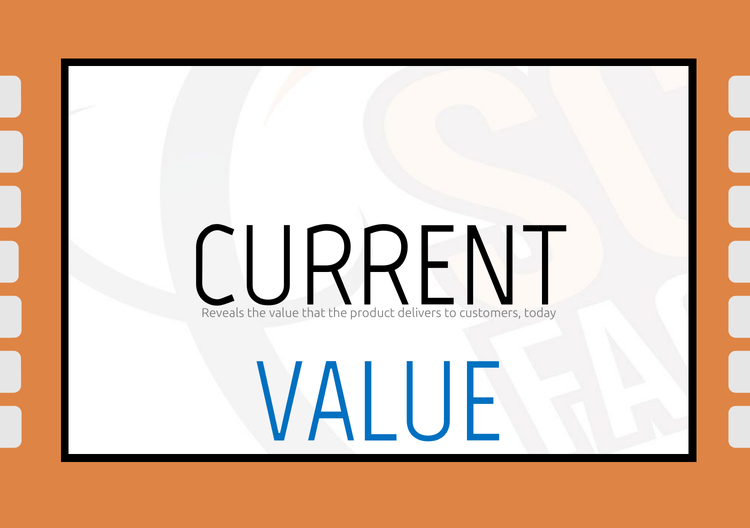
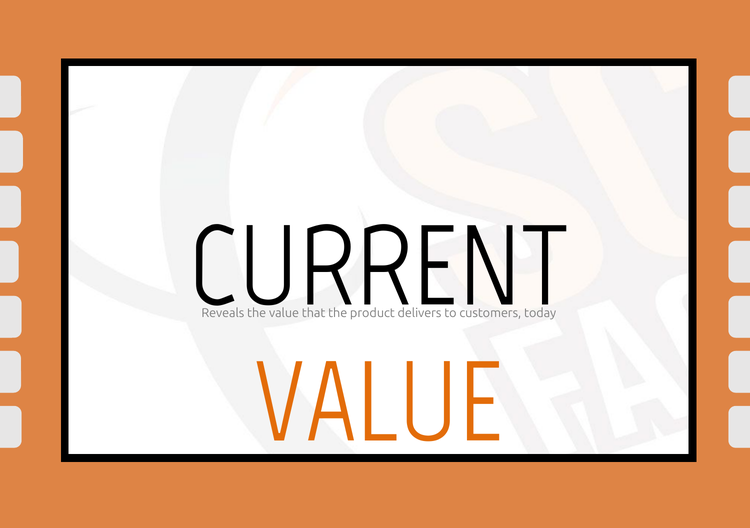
VALUE at (379, 404) colour: blue -> orange
